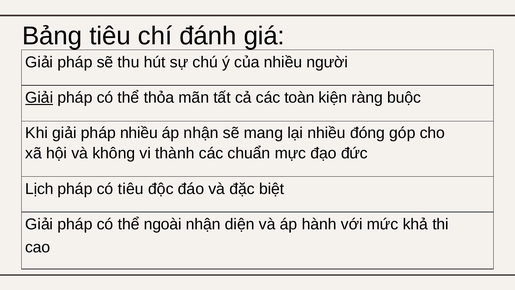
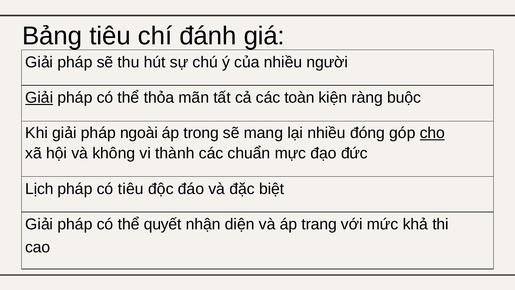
pháp nhiều: nhiều -> ngoài
áp nhận: nhận -> trong
cho underline: none -> present
ngoài: ngoài -> quyết
hành: hành -> trang
